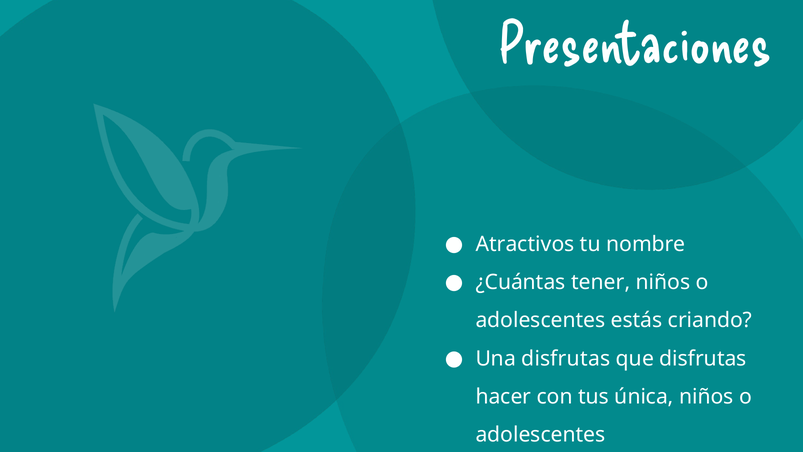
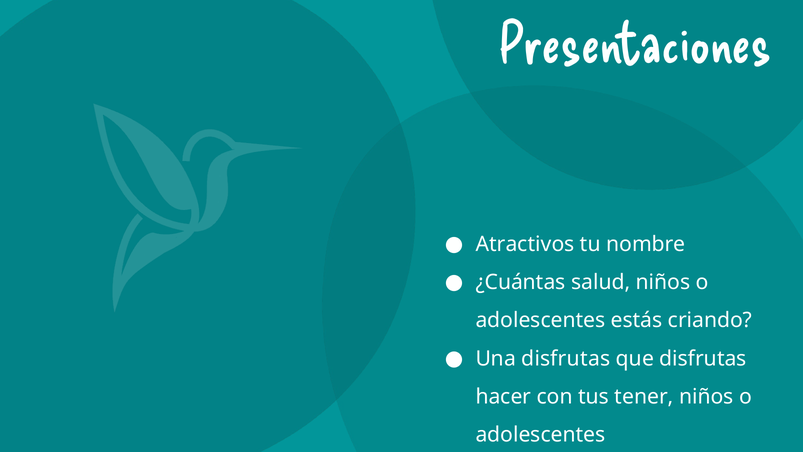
tener: tener -> salud
única: única -> tener
